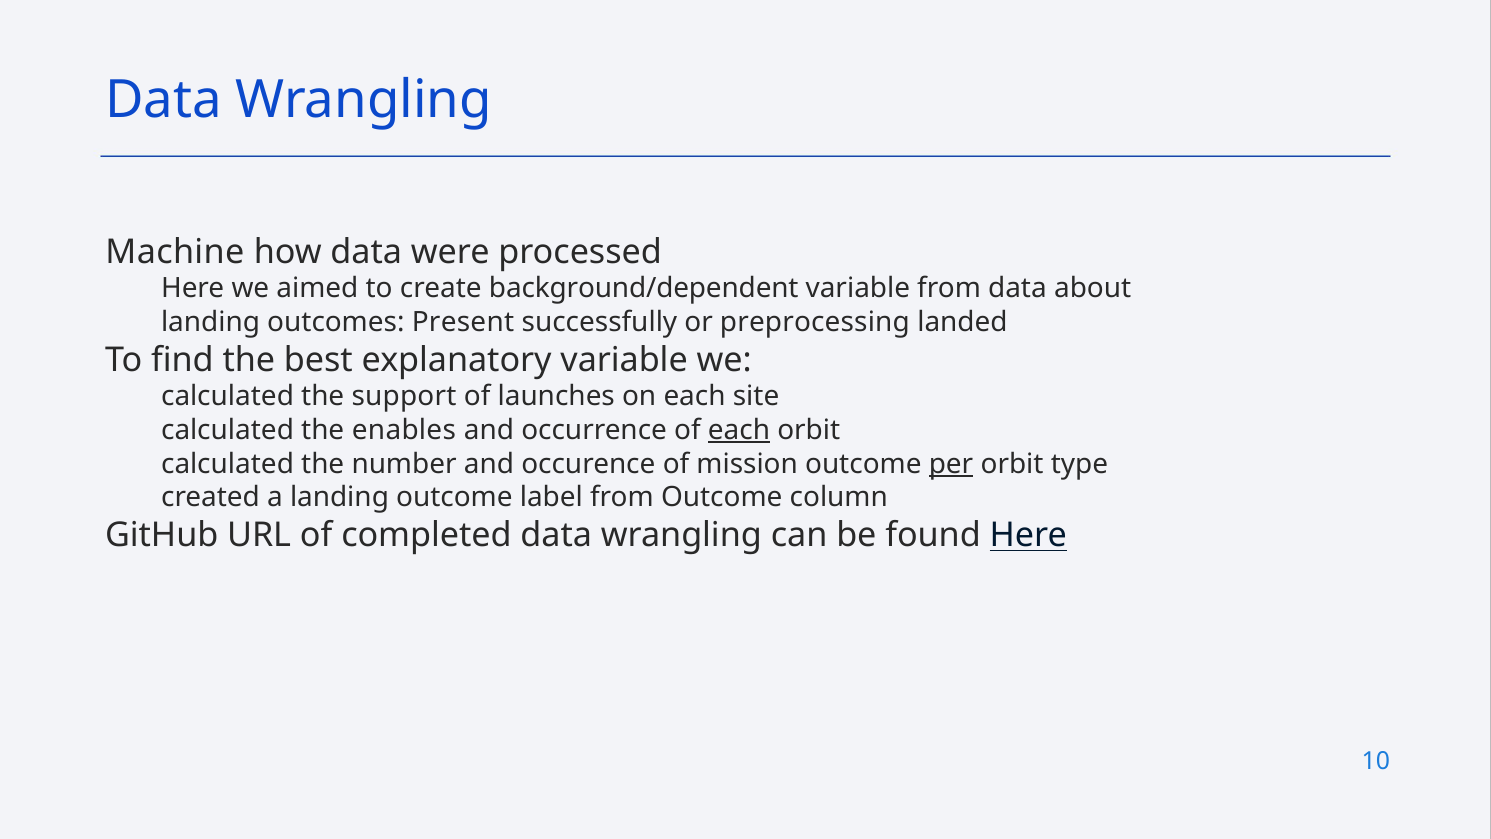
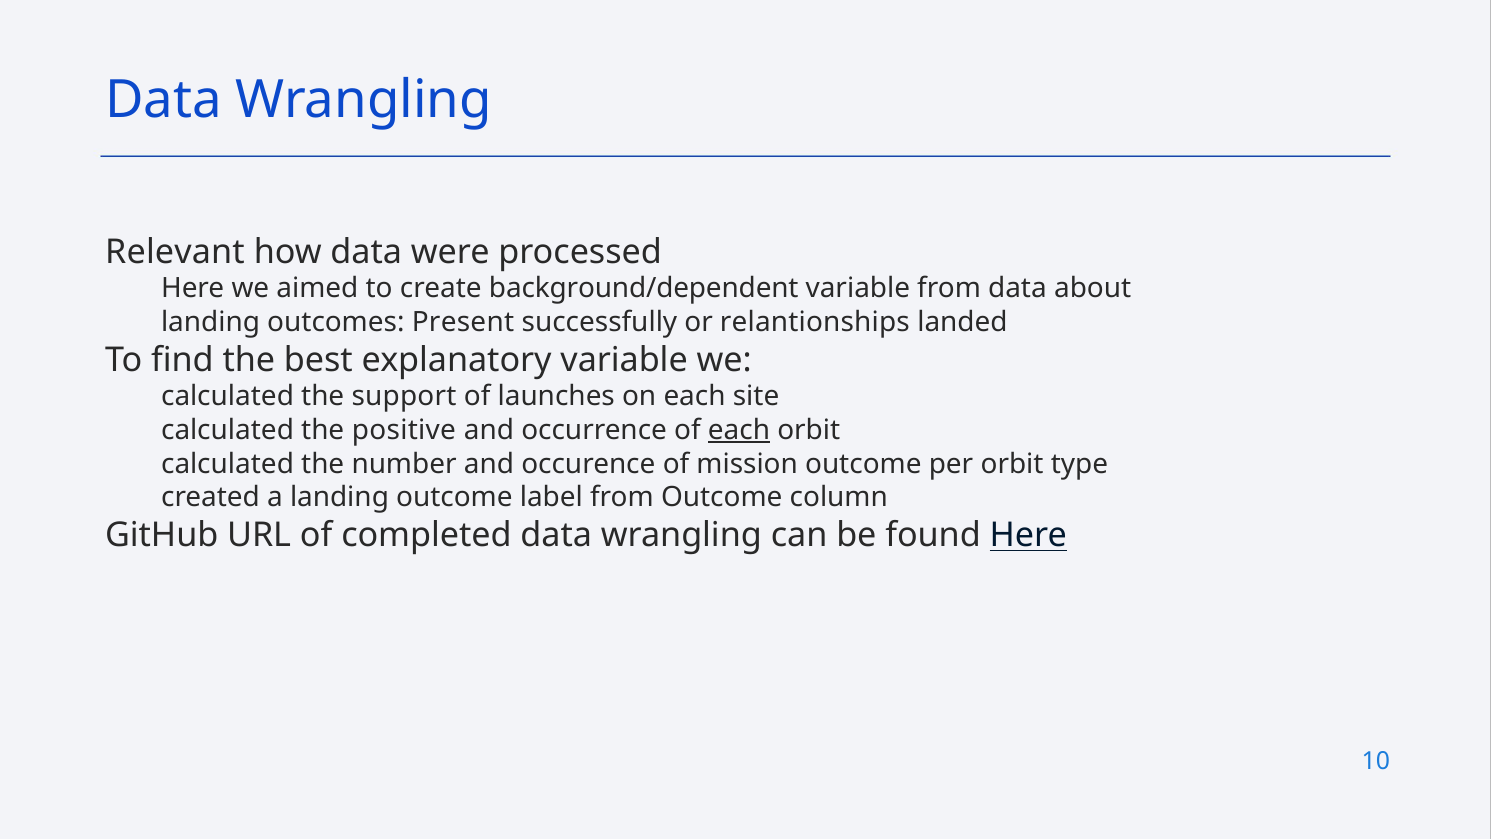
Machine: Machine -> Relevant
preprocessing: preprocessing -> relantionships
enables: enables -> positive
per underline: present -> none
